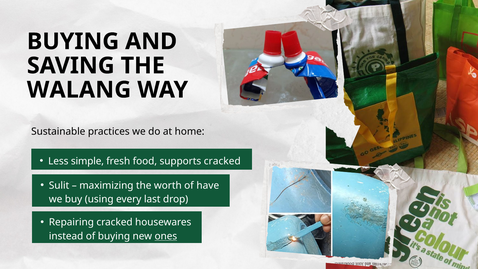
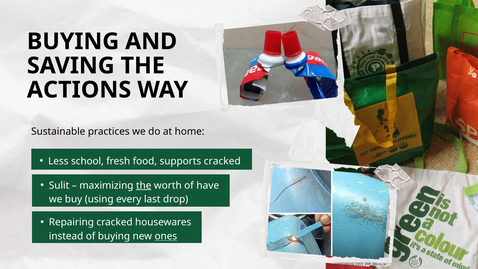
WALANG: WALANG -> ACTIONS
simple: simple -> school
the at (144, 185) underline: none -> present
